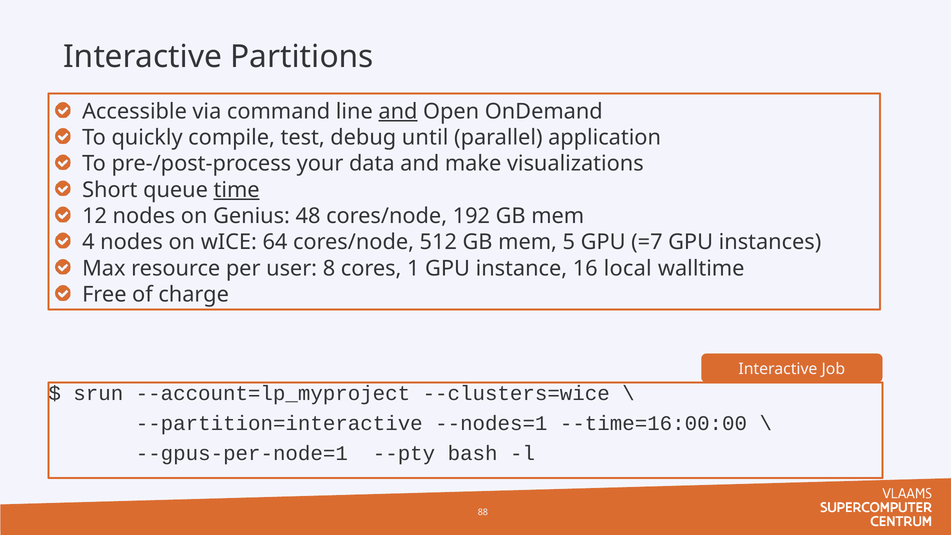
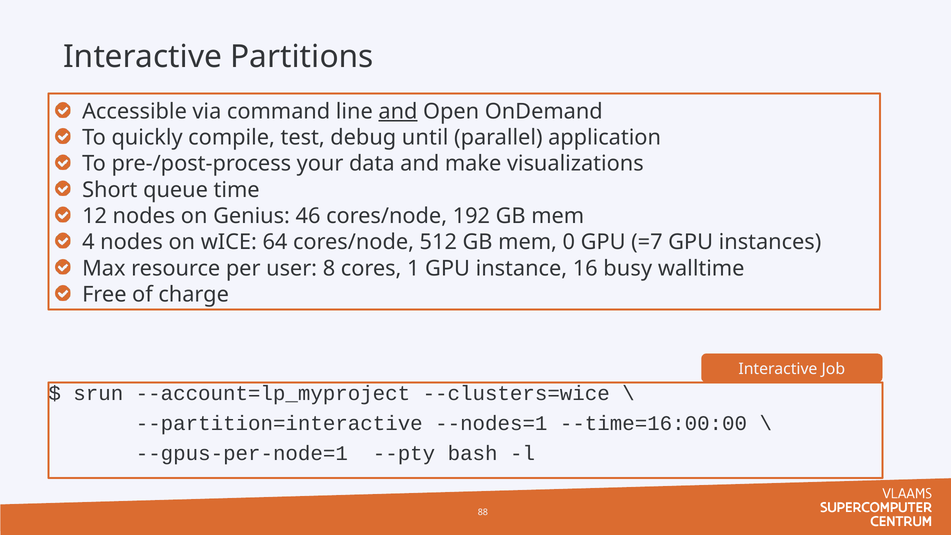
time underline: present -> none
48: 48 -> 46
5: 5 -> 0
local: local -> busy
